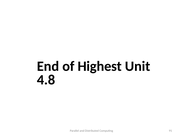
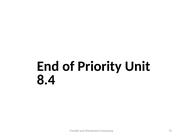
Highest: Highest -> Priority
4.8: 4.8 -> 8.4
